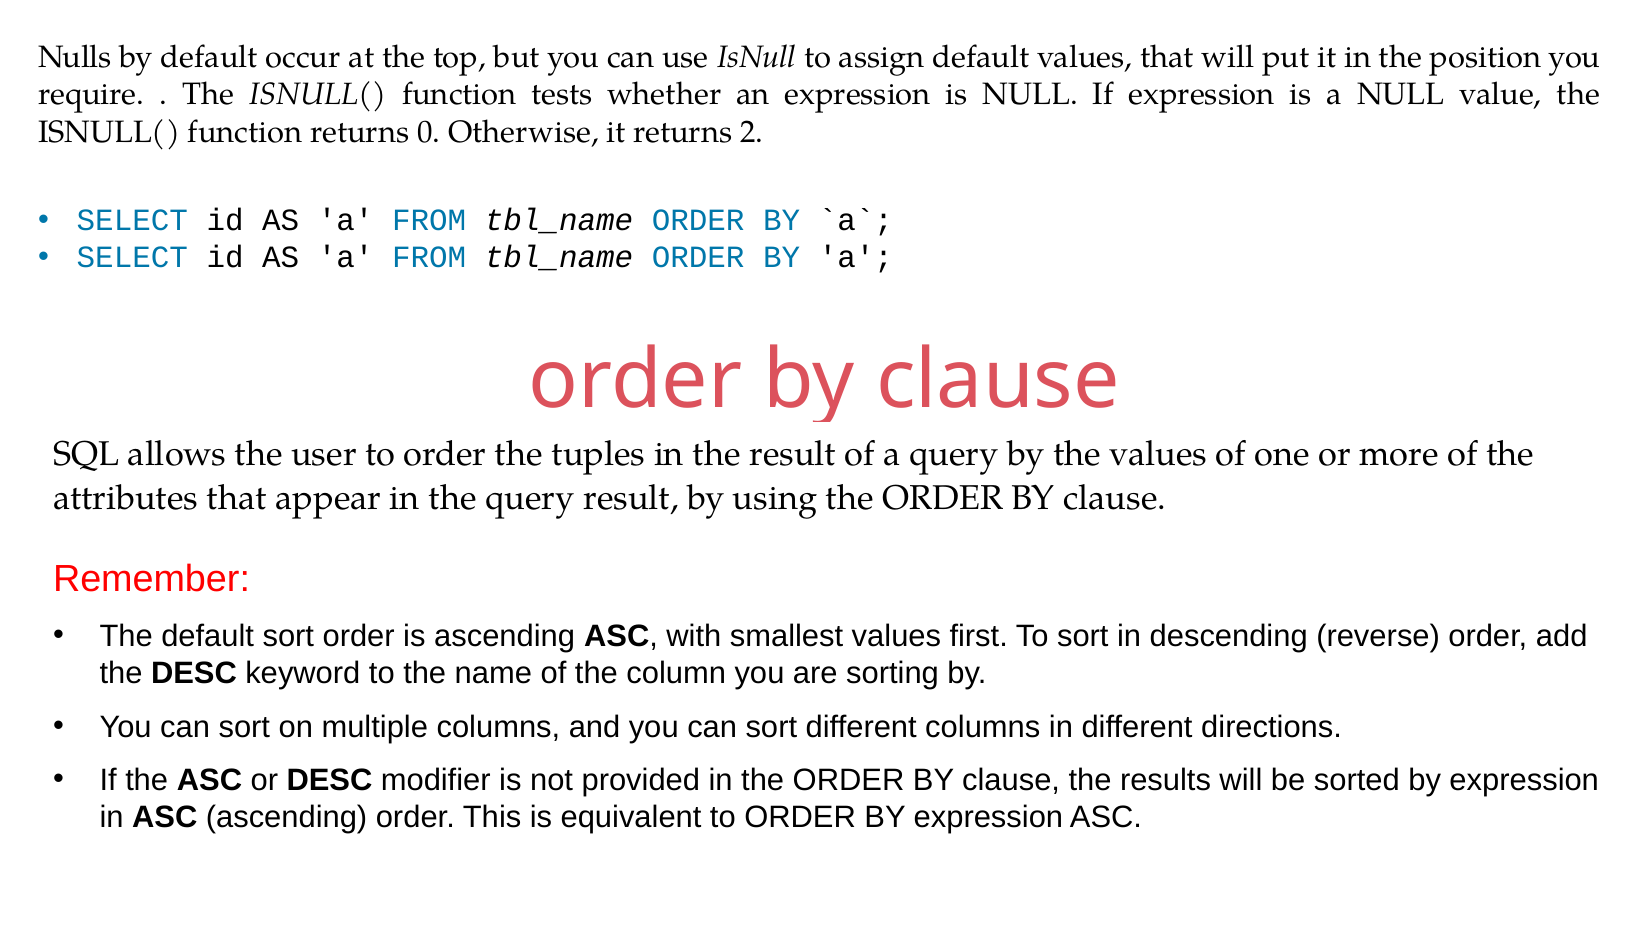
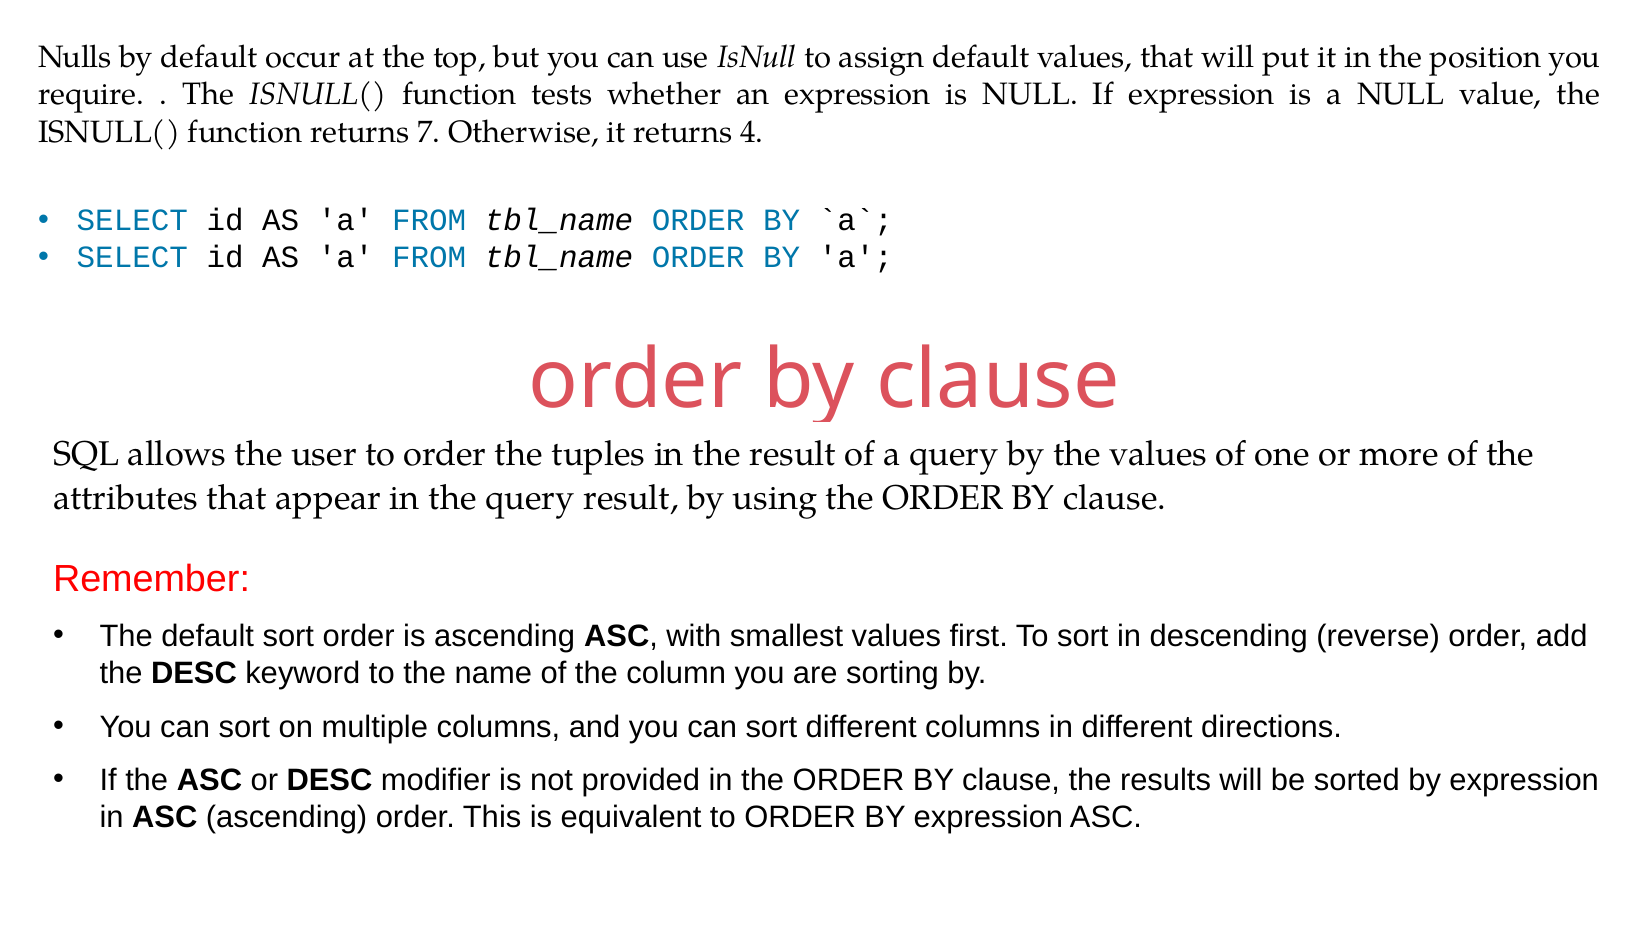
0: 0 -> 7
2: 2 -> 4
